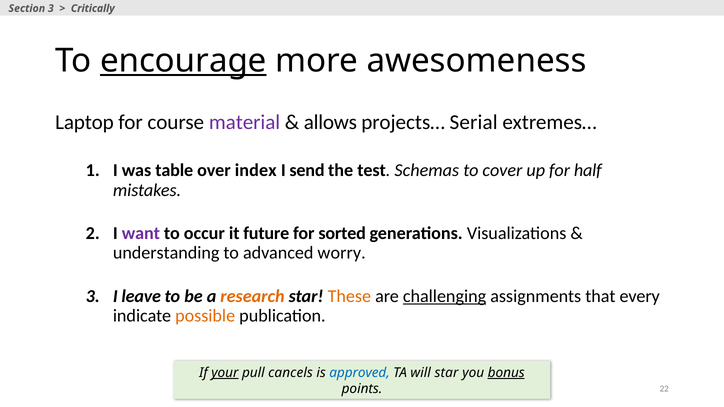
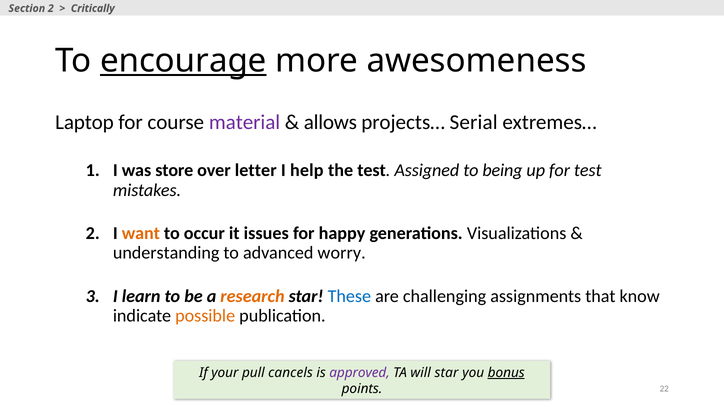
Section 3: 3 -> 2
table: table -> store
index: index -> letter
send: send -> help
Schemas: Schemas -> Assigned
cover: cover -> being
for half: half -> test
want colour: purple -> orange
future: future -> issues
sorted: sorted -> happy
leave: leave -> learn
These colour: orange -> blue
challenging underline: present -> none
every: every -> know
your underline: present -> none
approved colour: blue -> purple
